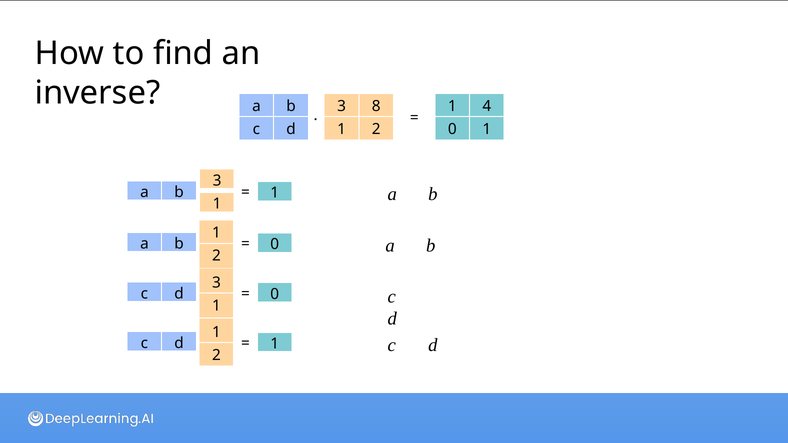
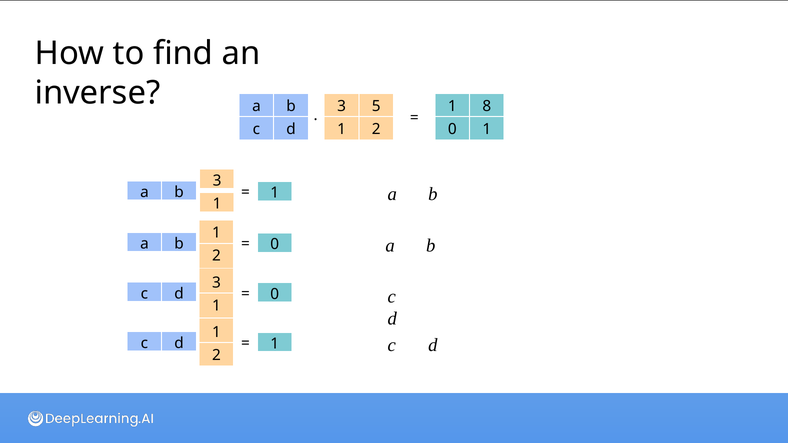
8: 8 -> 5
4: 4 -> 8
